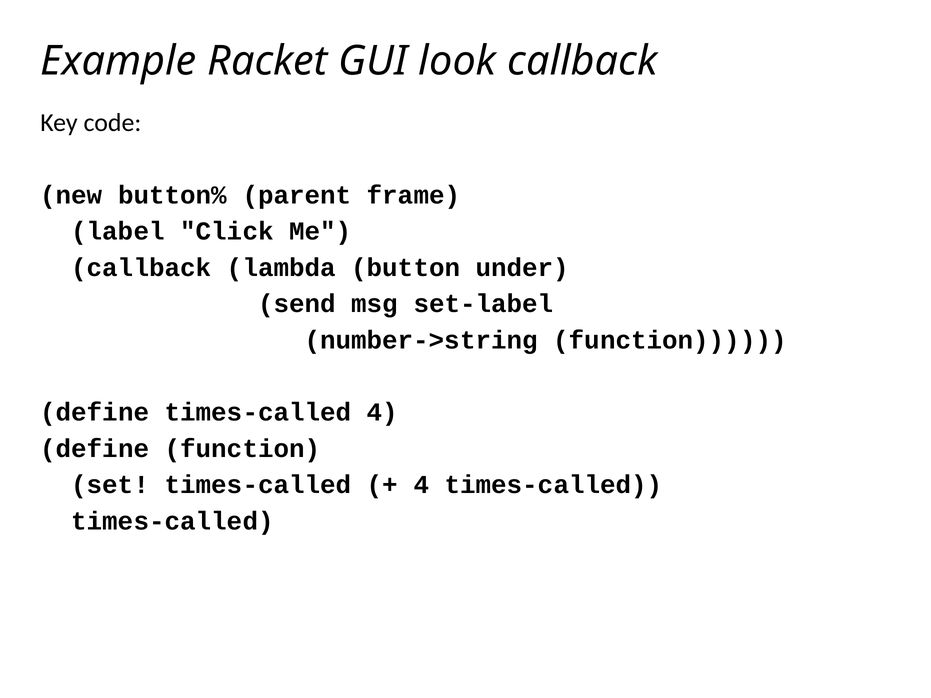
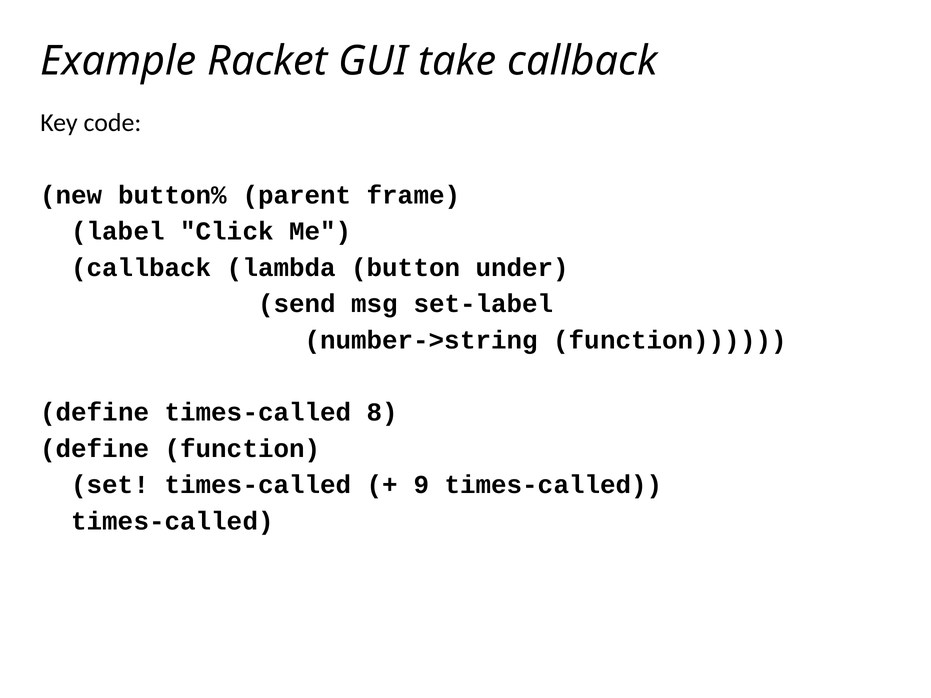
look: look -> take
times-called 4: 4 -> 8
4 at (421, 485): 4 -> 9
